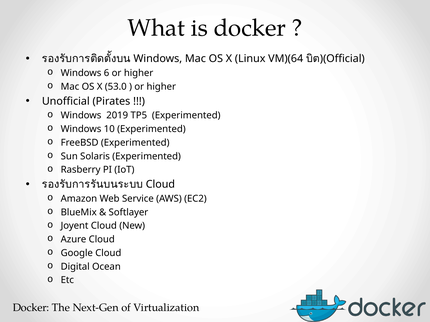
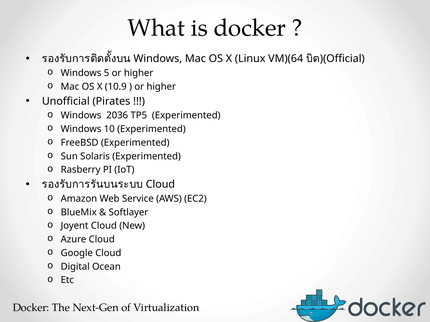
6: 6 -> 5
53.0: 53.0 -> 10.9
2019: 2019 -> 2036
